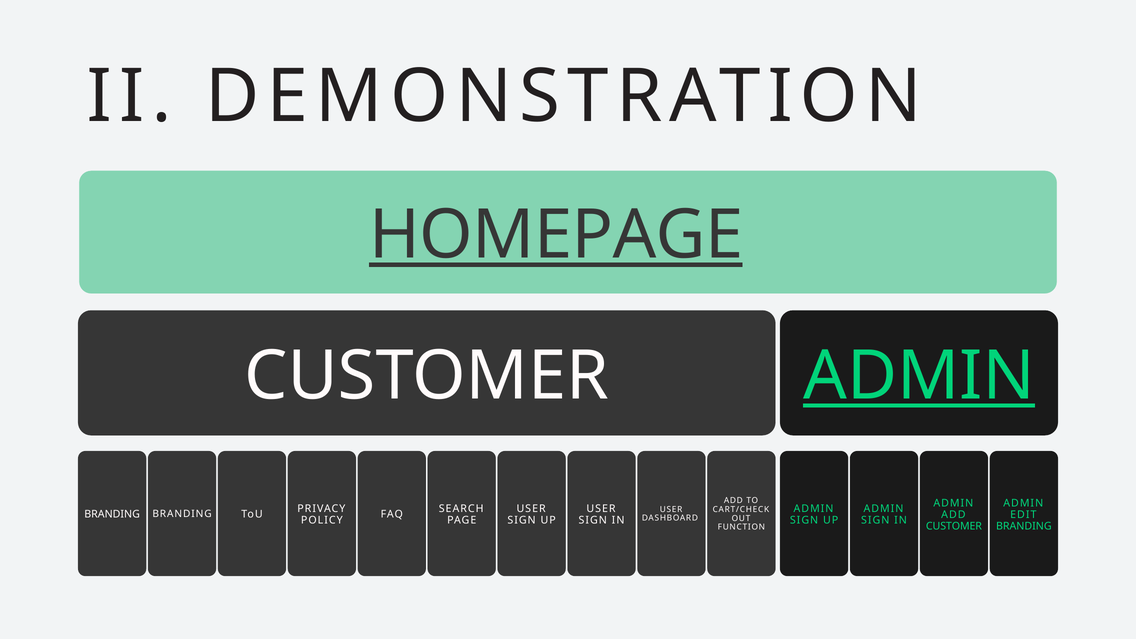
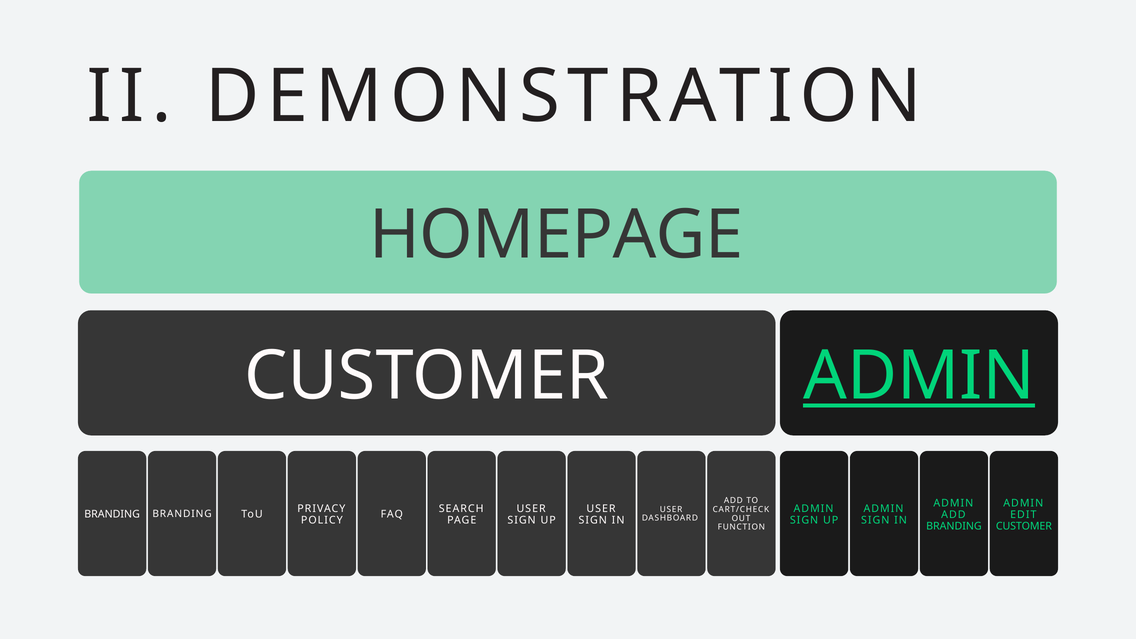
HOMEPAGE underline: present -> none
CUSTOMER at (954, 526): CUSTOMER -> BRANDING
BRANDING at (1024, 526): BRANDING -> CUSTOMER
